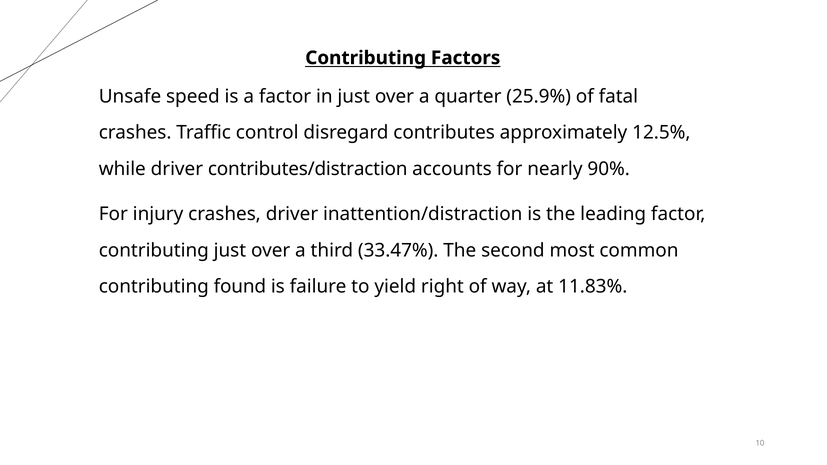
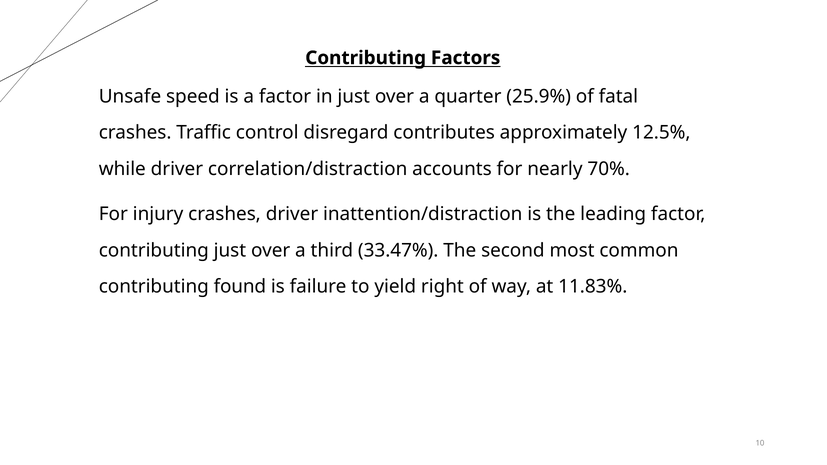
contributes/distraction: contributes/distraction -> correlation/distraction
90%: 90% -> 70%
